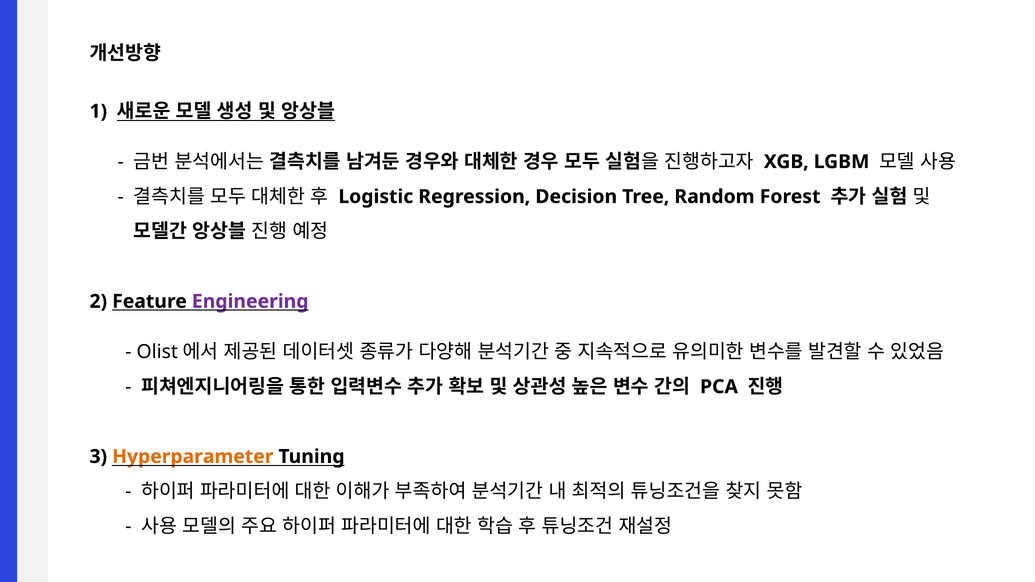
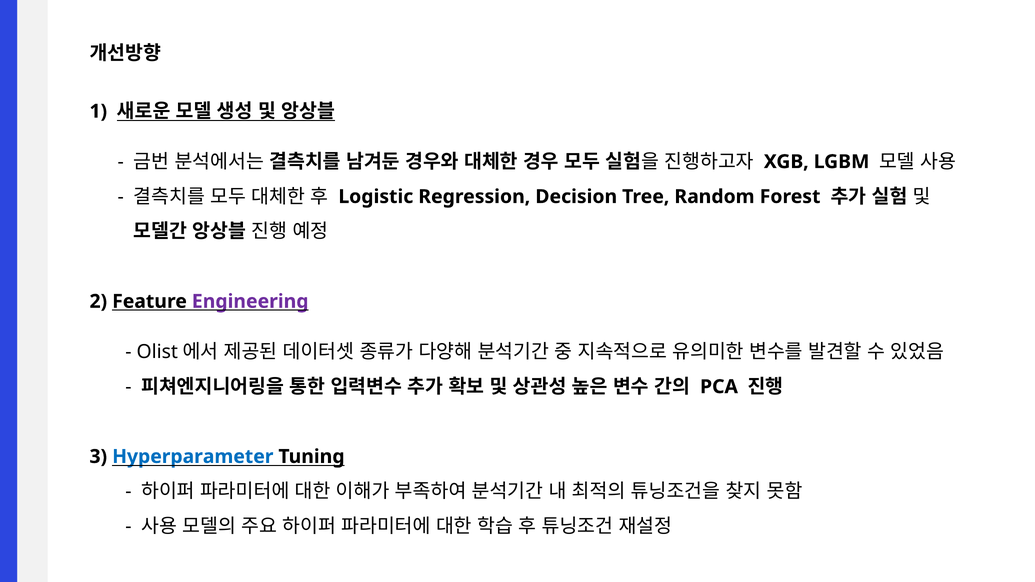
Hyperparameter colour: orange -> blue
